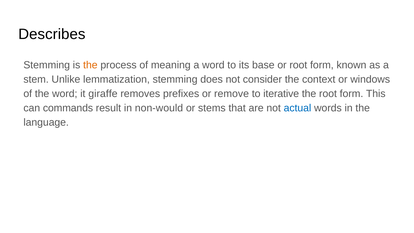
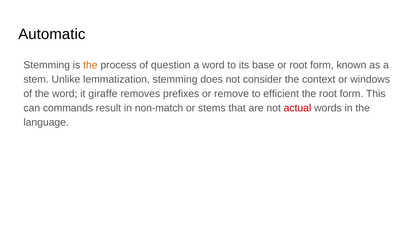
Describes: Describes -> Automatic
meaning: meaning -> question
iterative: iterative -> efficient
non-would: non-would -> non-match
actual colour: blue -> red
